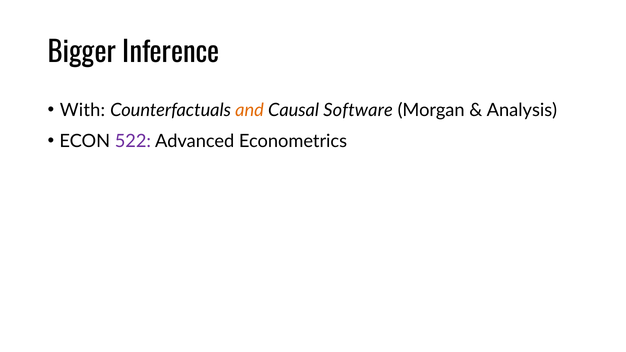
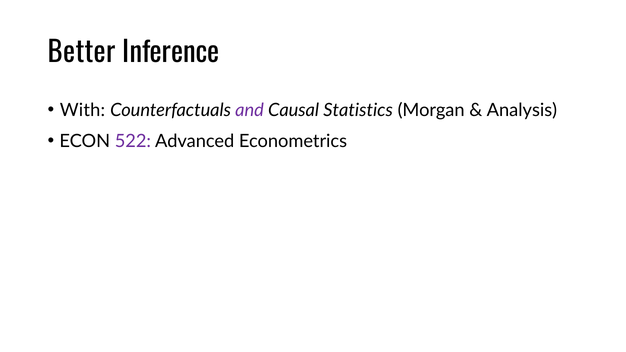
Bigger: Bigger -> Better
and colour: orange -> purple
Software: Software -> Statistics
